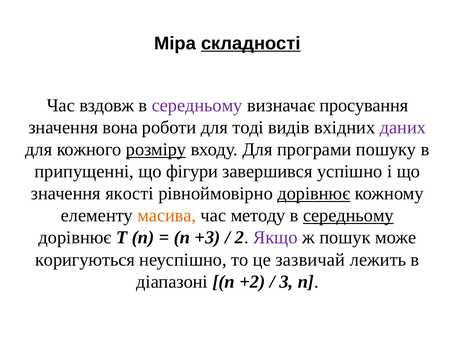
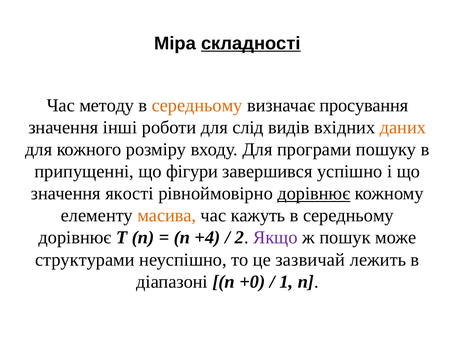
вздовж: вздовж -> методу
середньому at (197, 106) colour: purple -> orange
вона: вона -> інші
тоді: тоді -> слід
даних colour: purple -> orange
розміру underline: present -> none
методу: методу -> кажуть
середньому at (348, 216) underline: present -> none
+3: +3 -> +4
коригуються: коригуються -> структурами
+2: +2 -> +0
3: 3 -> 1
